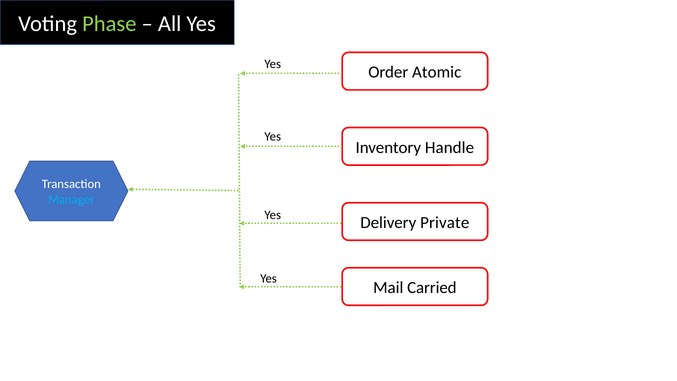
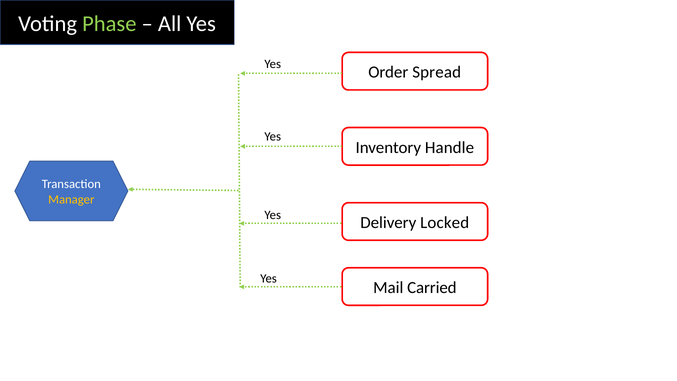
Atomic: Atomic -> Spread
Manager colour: light blue -> yellow
Private: Private -> Locked
